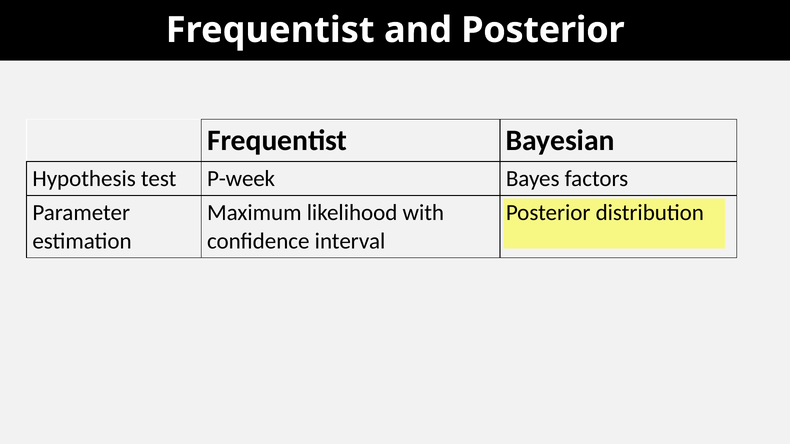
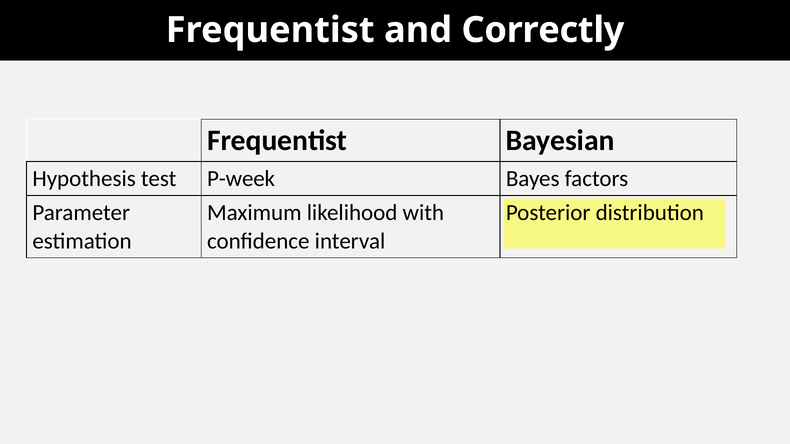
and Posterior: Posterior -> Correctly
